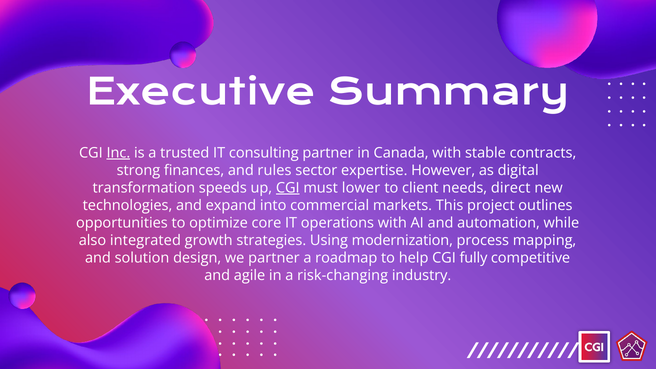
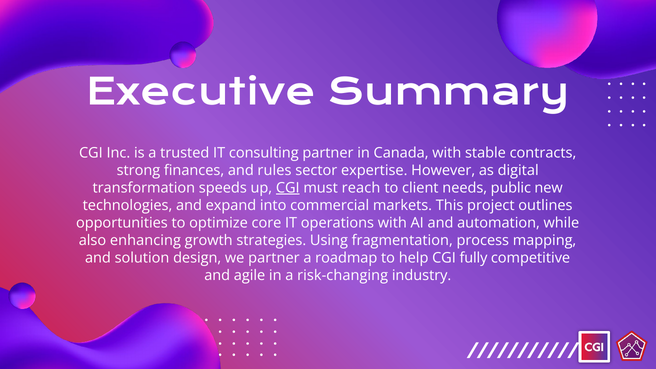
Inc underline: present -> none
lower: lower -> reach
direct: direct -> public
integrated: integrated -> enhancing
modernization: modernization -> fragmentation
